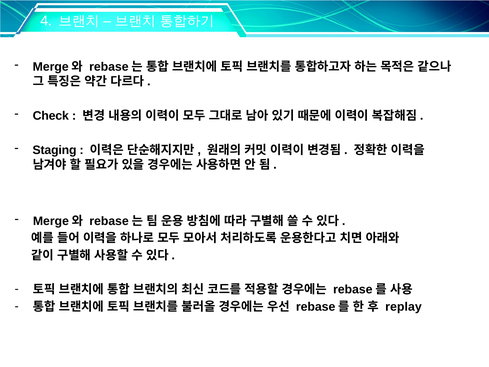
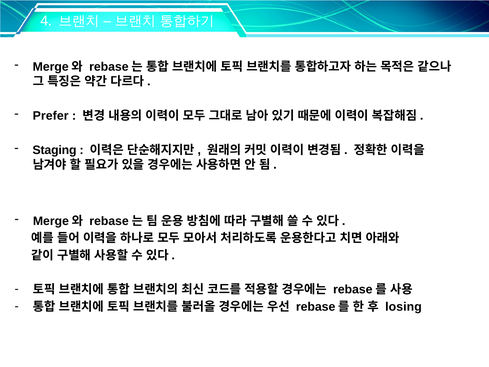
Check: Check -> Prefer
replay: replay -> losing
